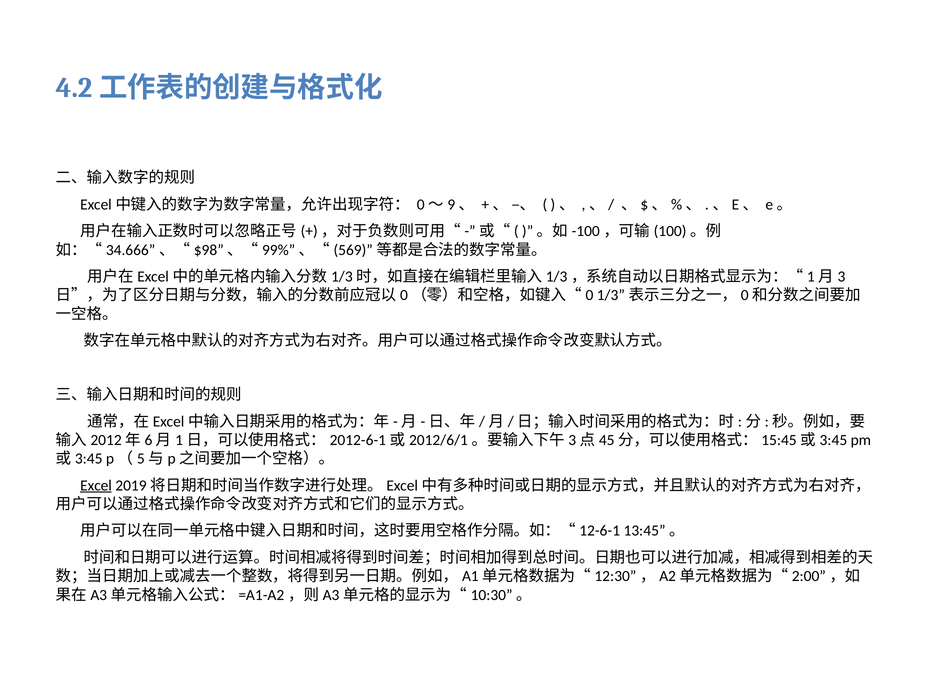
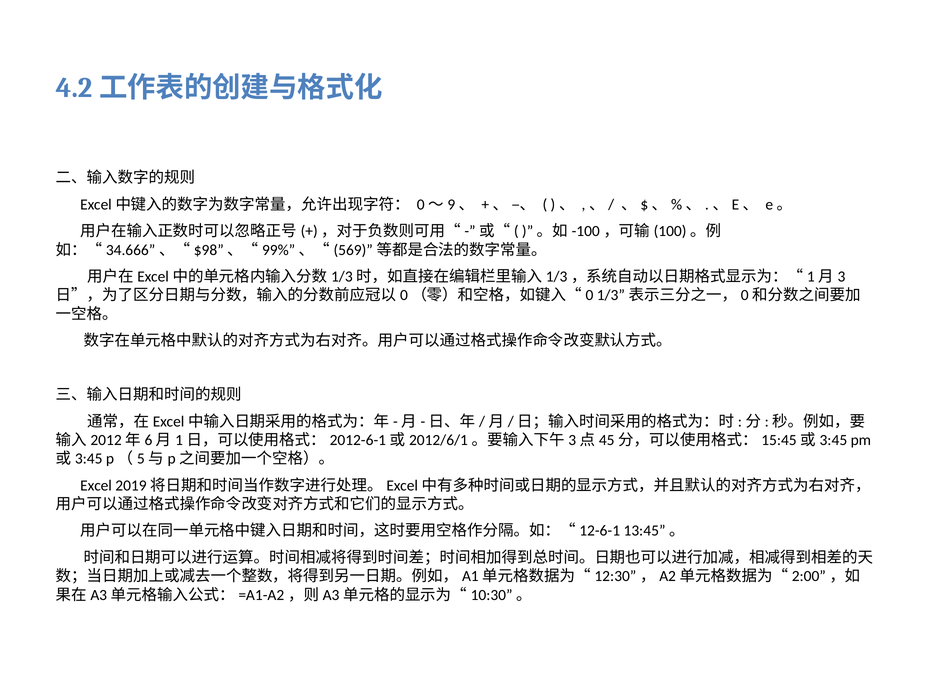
Excel underline: present -> none
